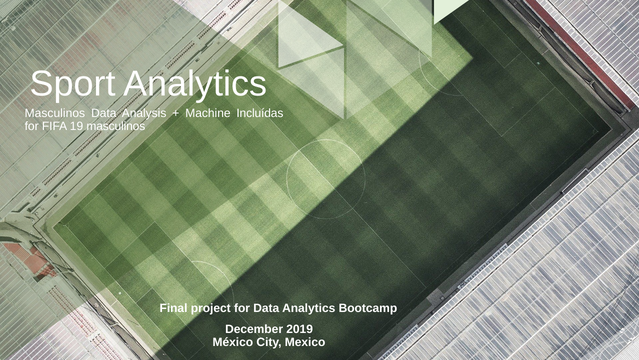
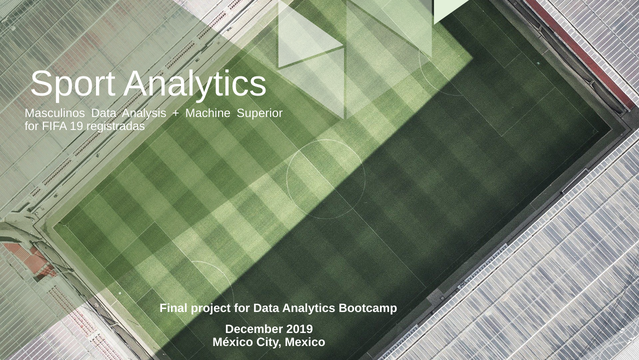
Incluídas: Incluídas -> Superior
19 masculinos: masculinos -> registradas
